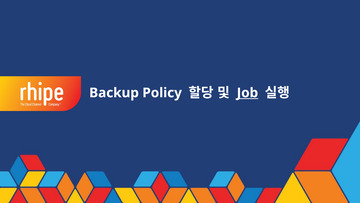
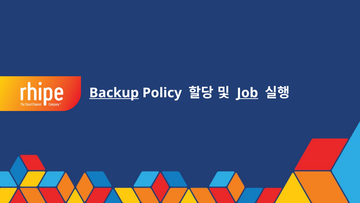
Backup underline: none -> present
